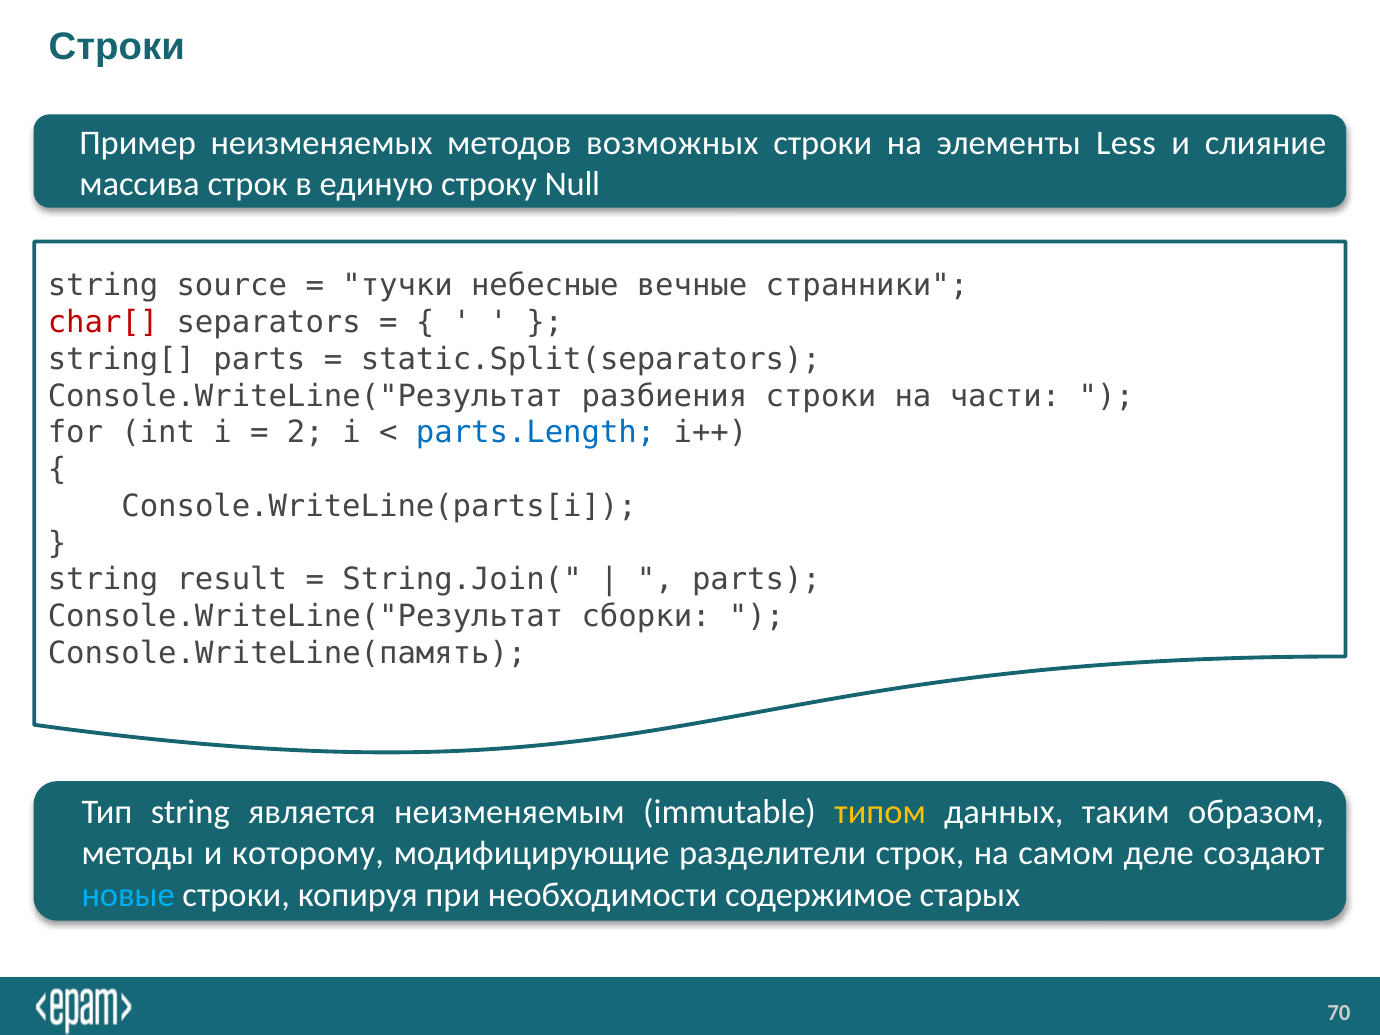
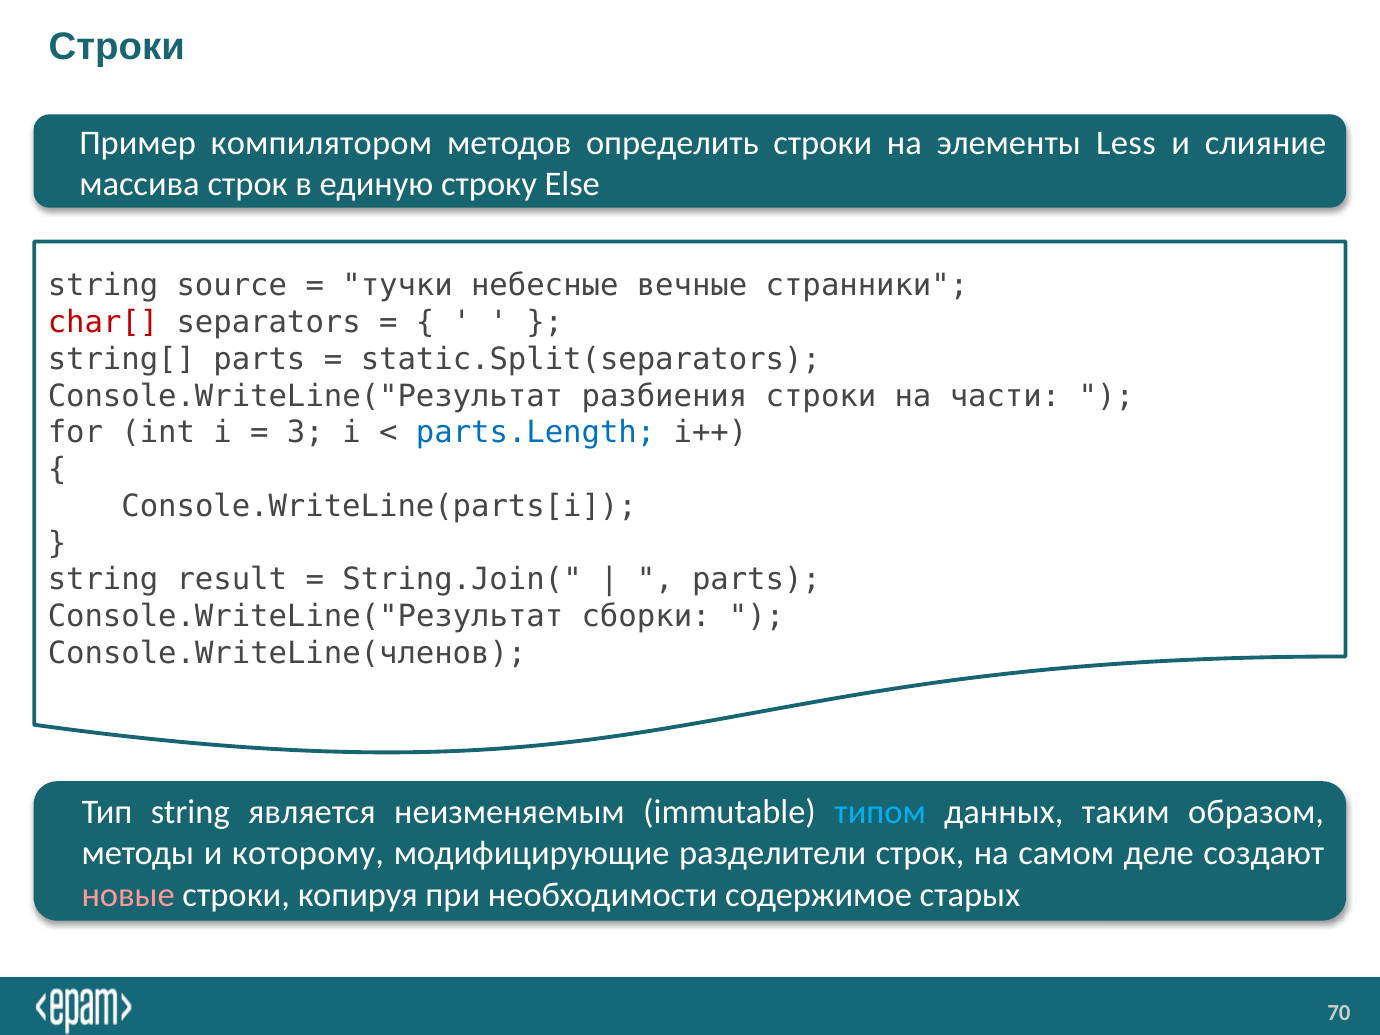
неизменяемых: неизменяемых -> компилятором
возможных: возможных -> определить
Null: Null -> Else
2: 2 -> 3
Console.WriteLine(память: Console.WriteLine(память -> Console.WriteLine(членов
типом colour: yellow -> light blue
новые colour: light blue -> pink
